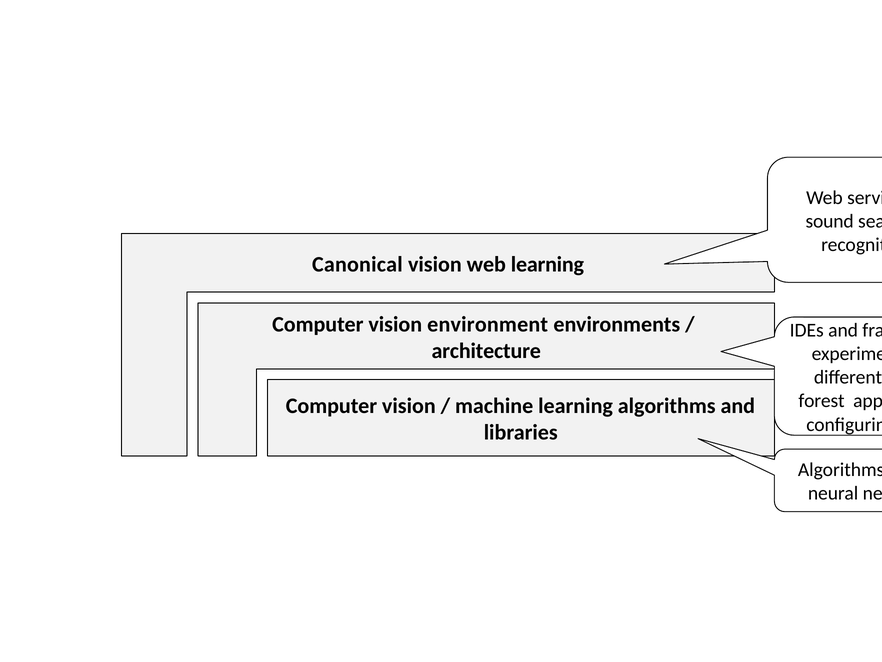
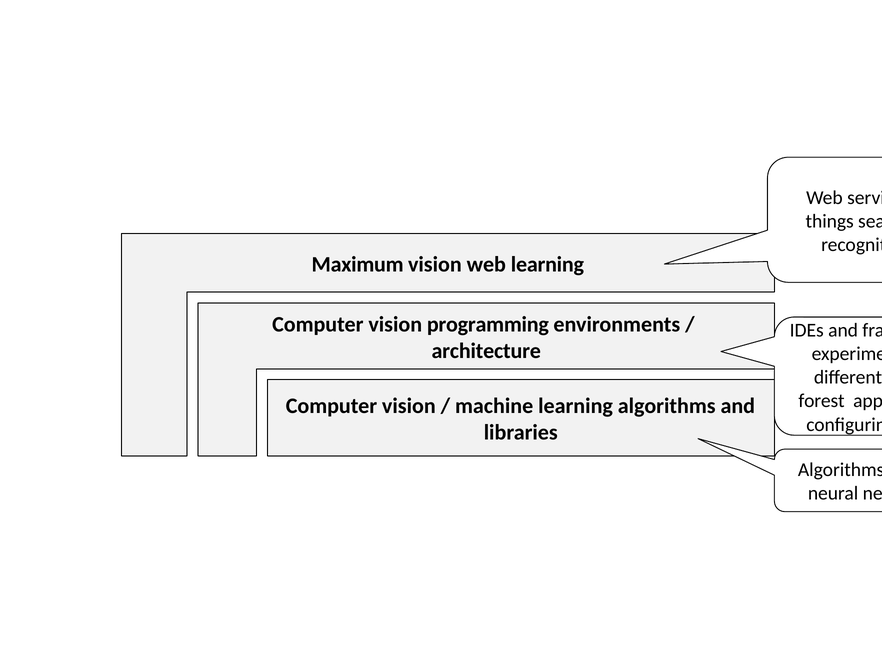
sound: sound -> things
Canonical: Canonical -> Maximum
environment: environment -> programming
